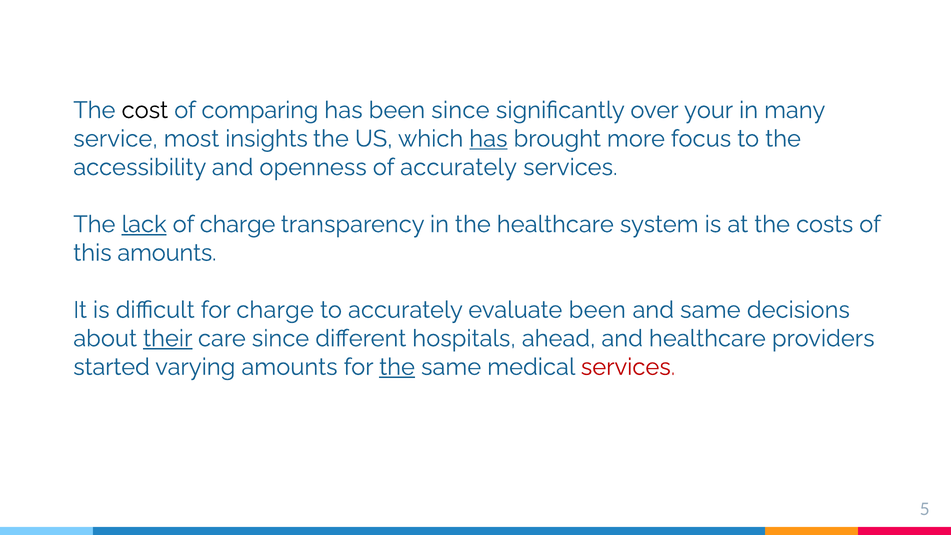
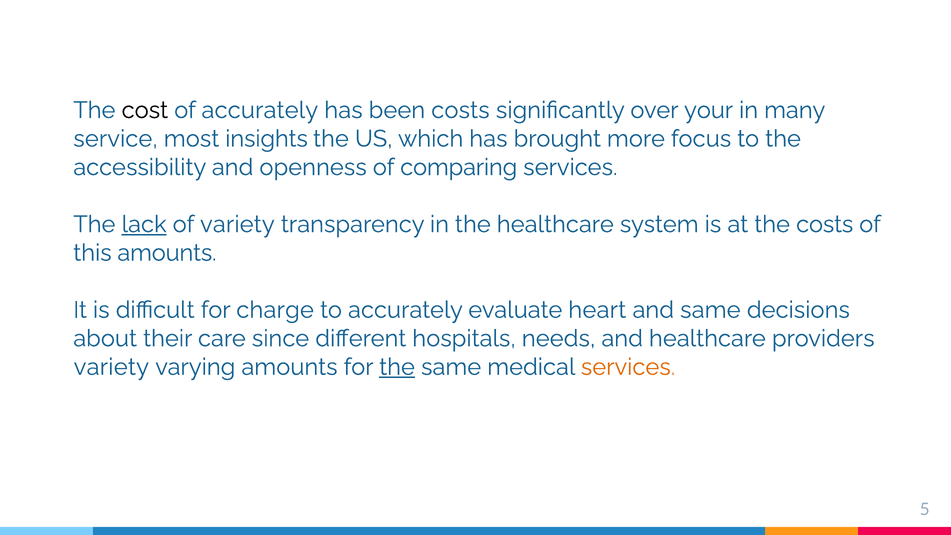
of comparing: comparing -> accurately
been since: since -> costs
has at (488, 139) underline: present -> none
of accurately: accurately -> comparing
of charge: charge -> variety
evaluate been: been -> heart
their underline: present -> none
ahead: ahead -> needs
started at (112, 367): started -> variety
services at (628, 367) colour: red -> orange
